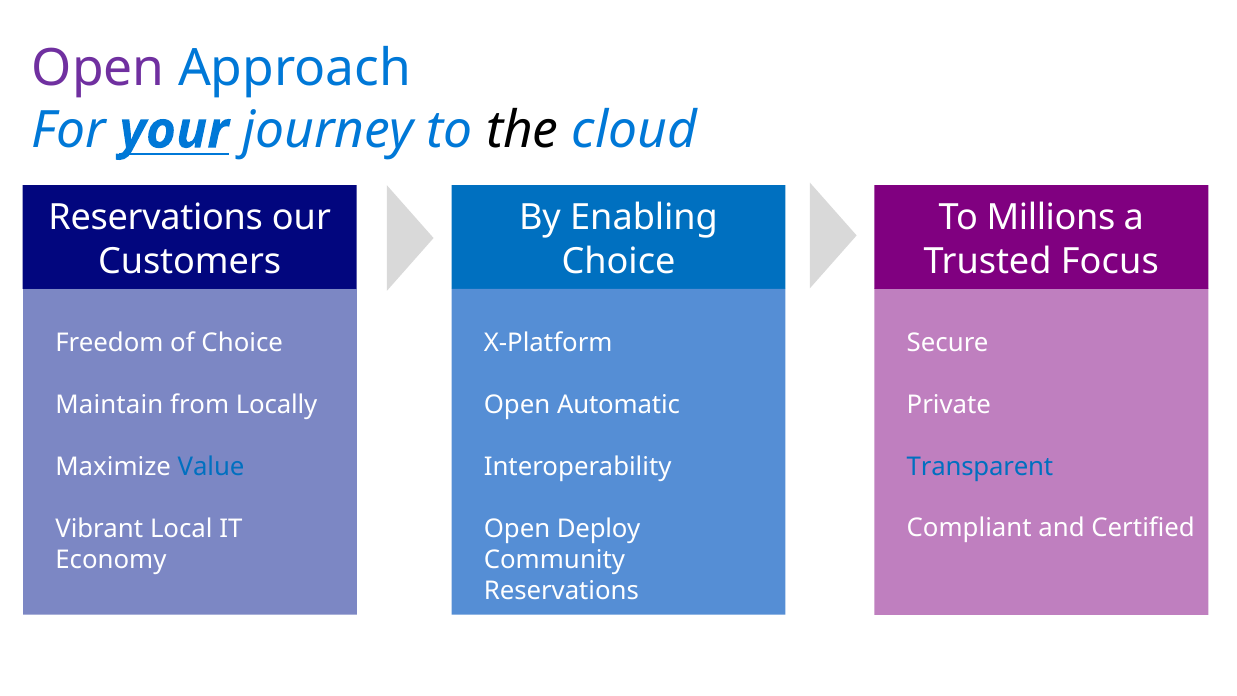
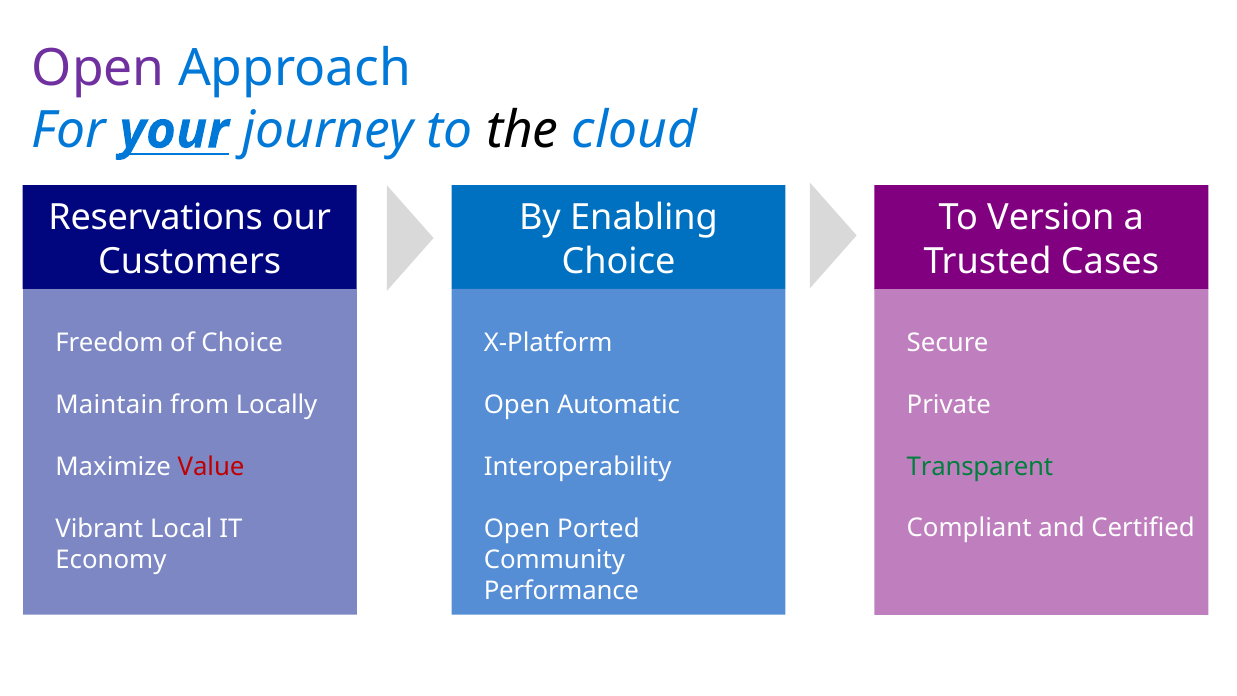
Millions: Millions -> Version
Focus: Focus -> Cases
Transparent colour: blue -> green
Value colour: blue -> red
Deploy: Deploy -> Ported
Reservations at (561, 591): Reservations -> Performance
